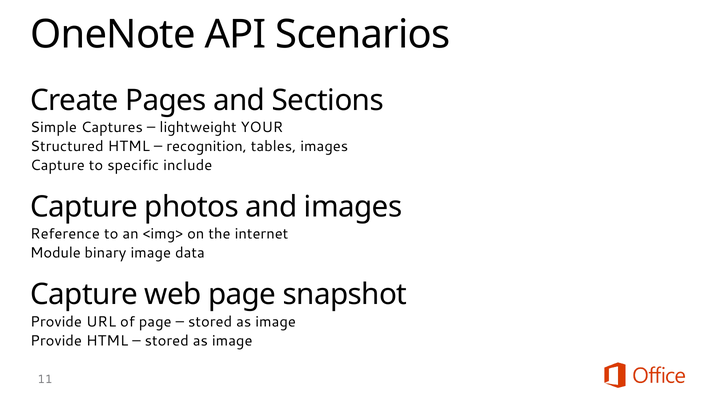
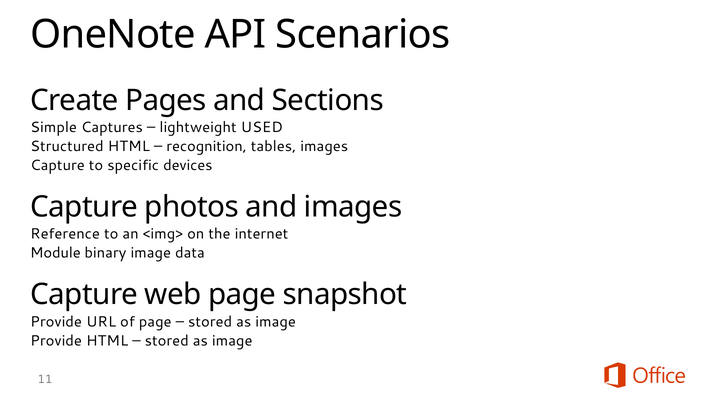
YOUR: YOUR -> USED
include: include -> devices
